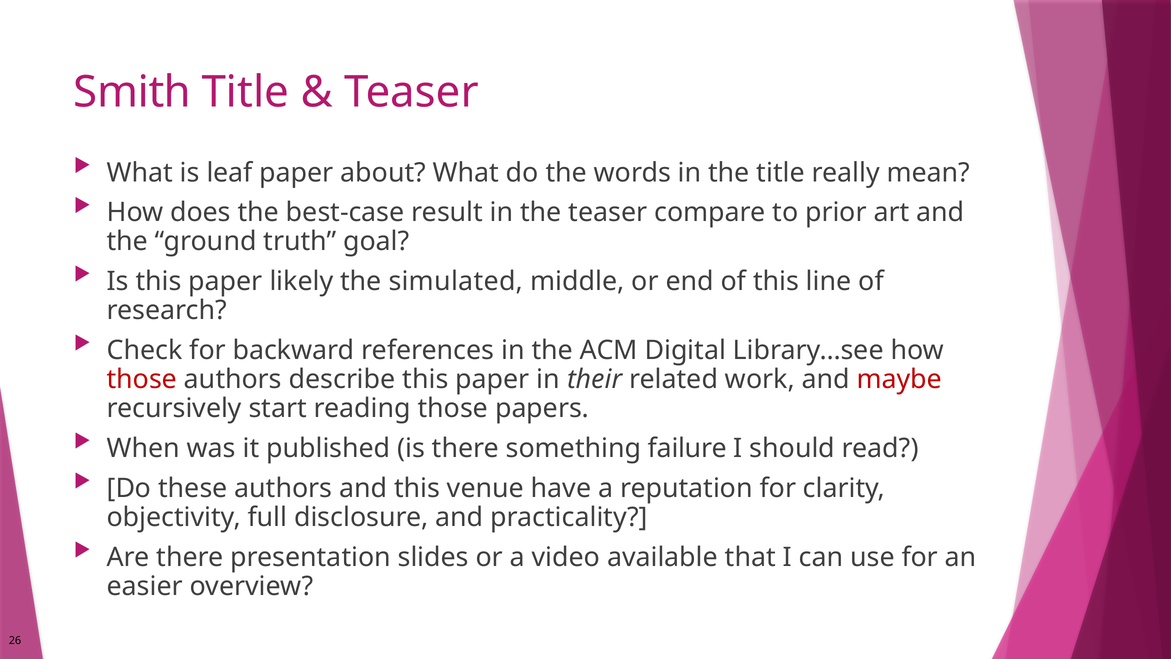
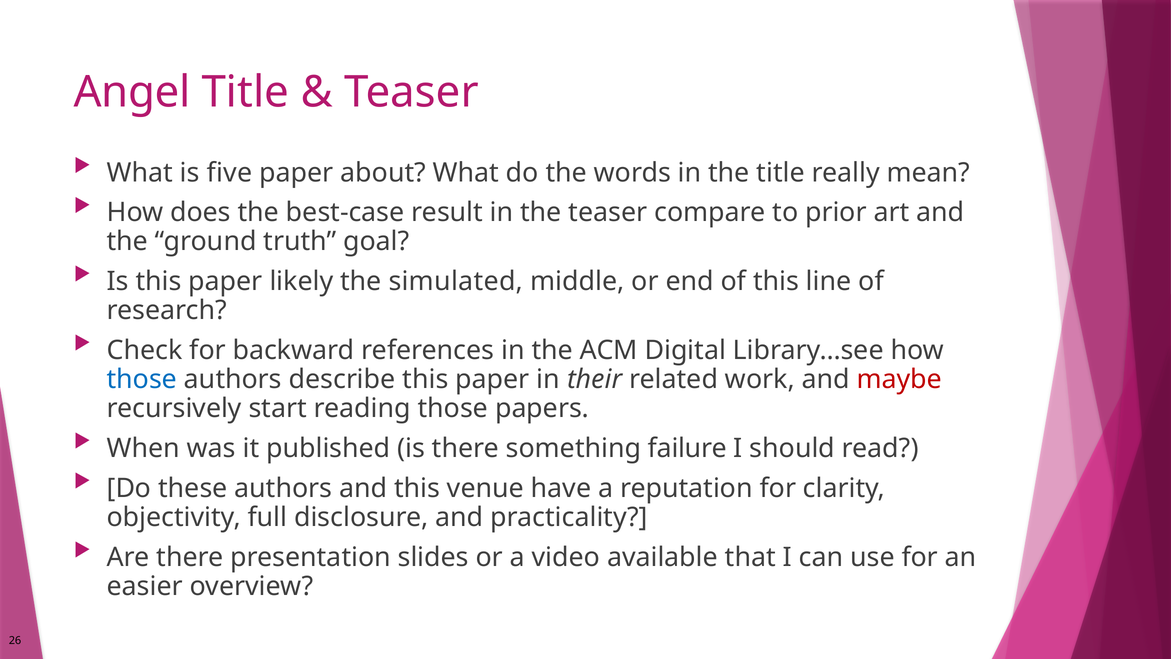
Smith: Smith -> Angel
leaf: leaf -> five
those at (142, 379) colour: red -> blue
